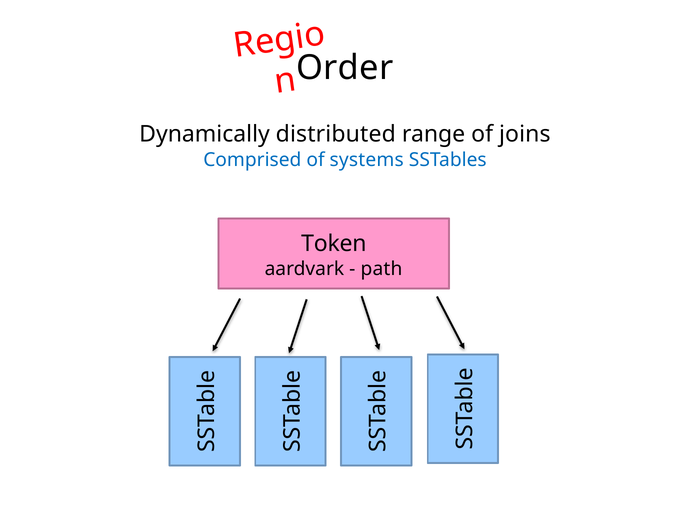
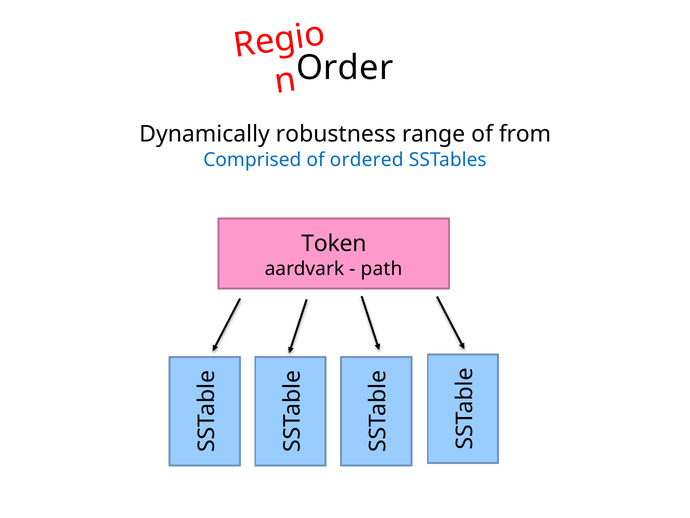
distributed: distributed -> robustness
joins: joins -> from
systems: systems -> ordered
